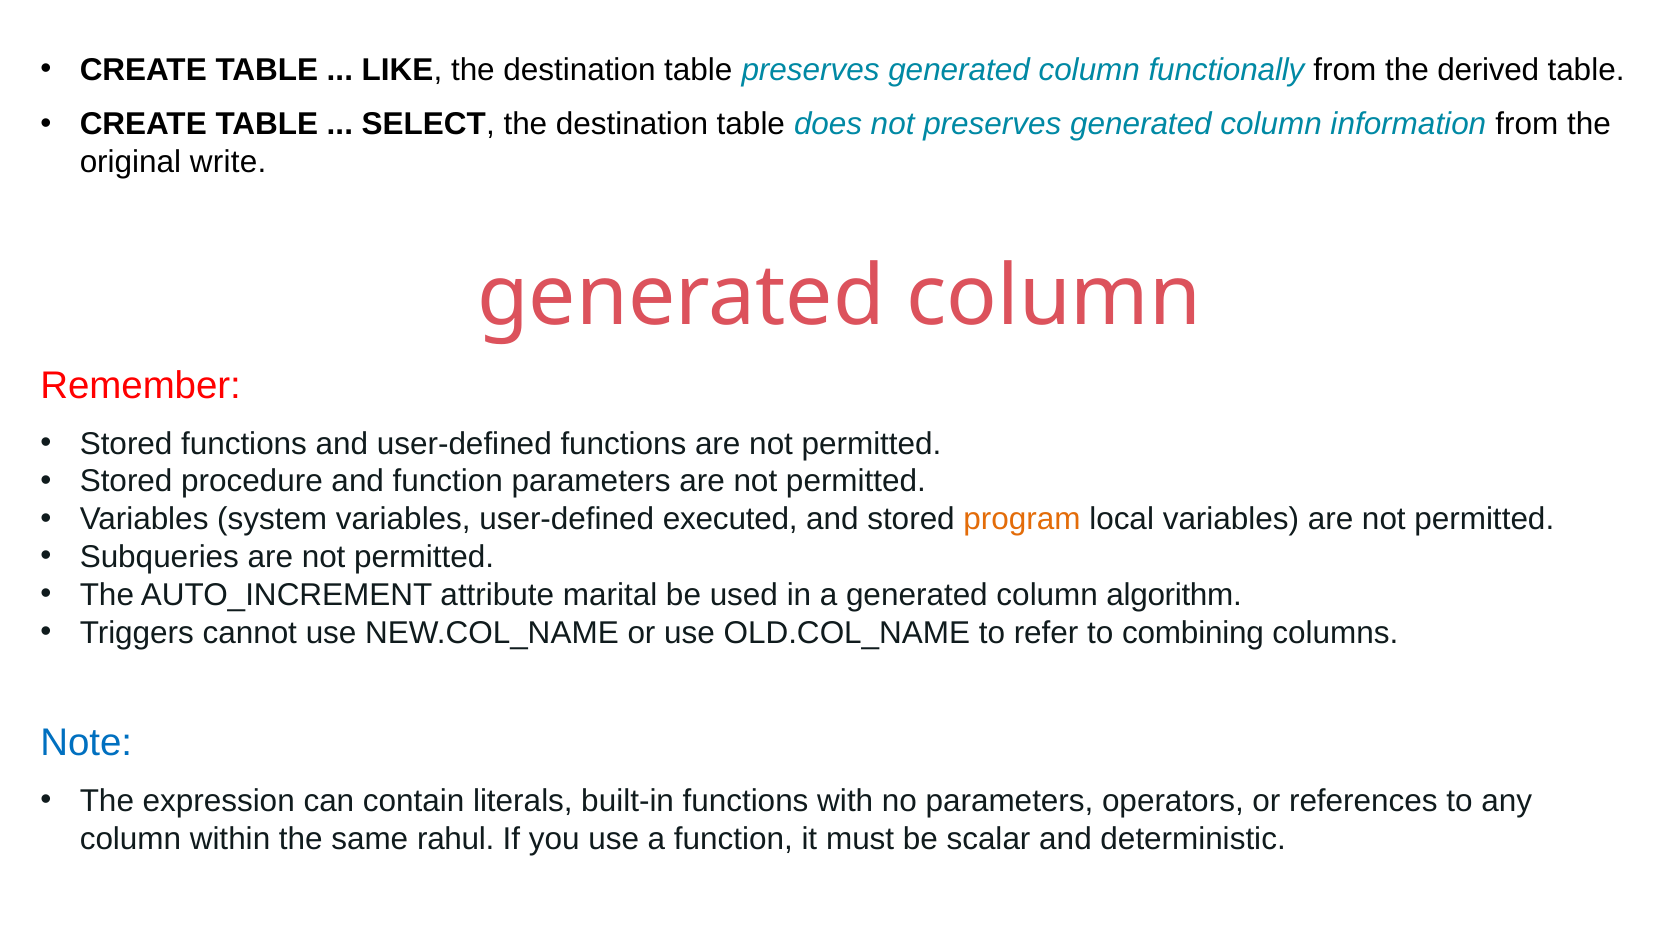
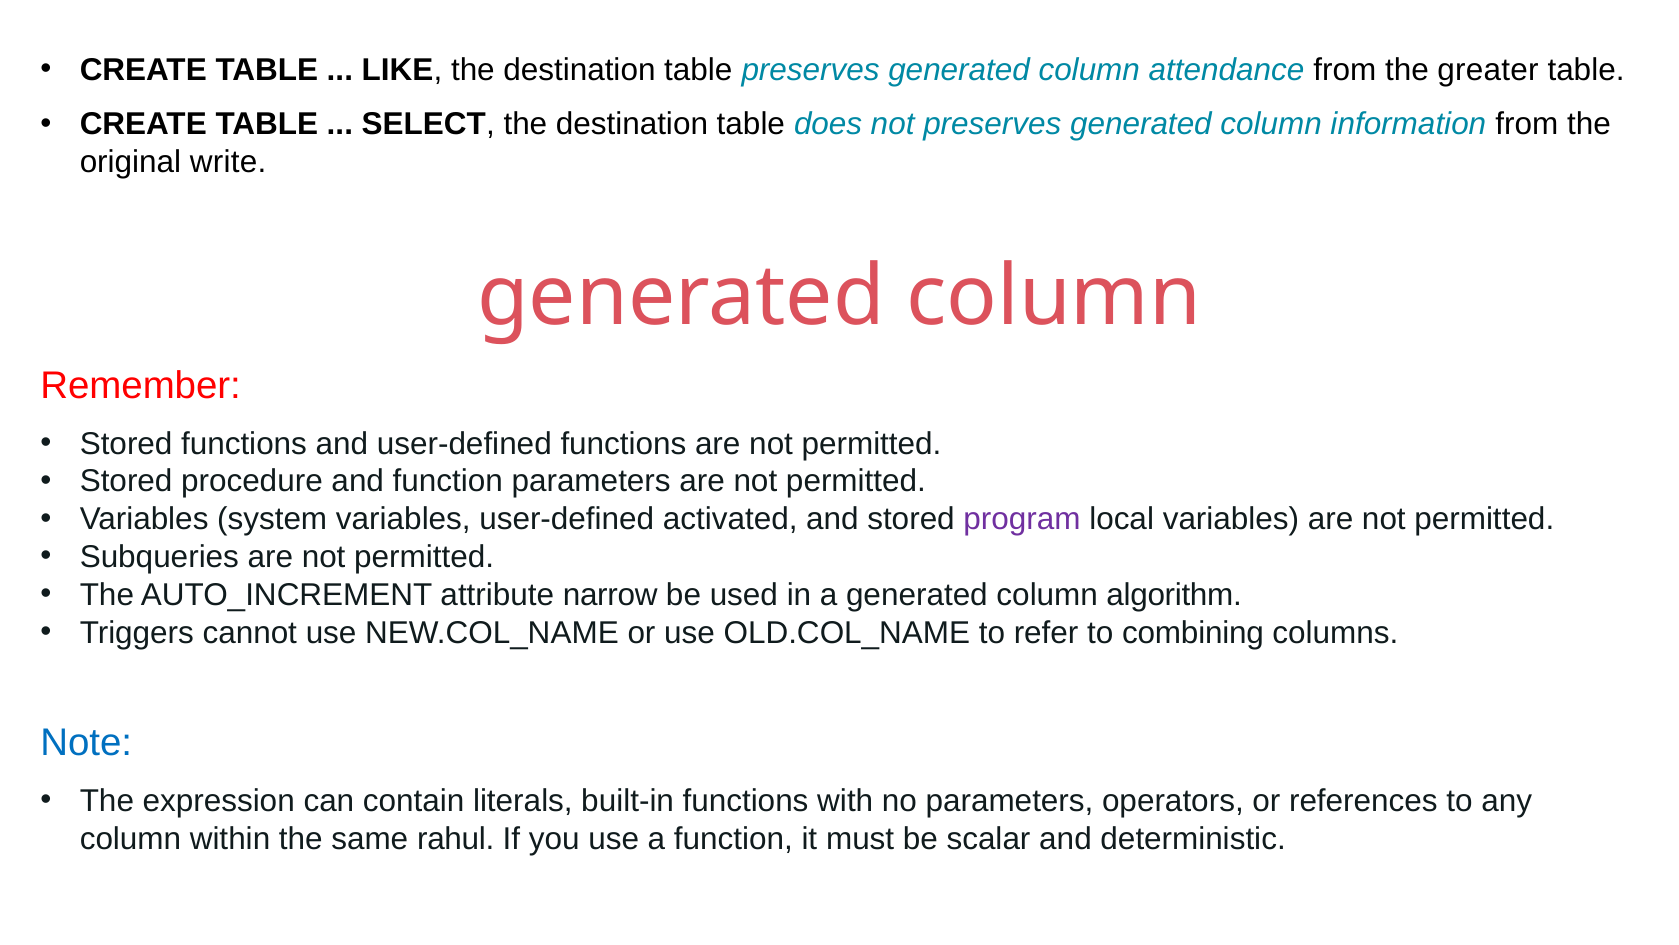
functionally: functionally -> attendance
derived: derived -> greater
executed: executed -> activated
program colour: orange -> purple
marital: marital -> narrow
